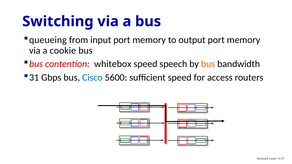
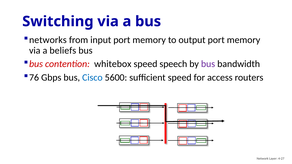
queueing: queueing -> networks
cookie: cookie -> beliefs
bus at (208, 64) colour: orange -> purple
31: 31 -> 76
